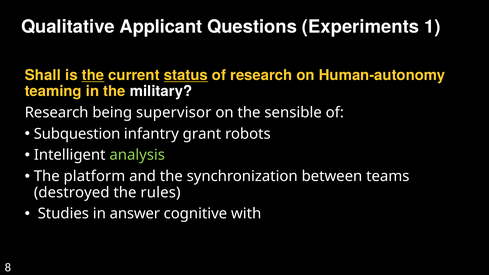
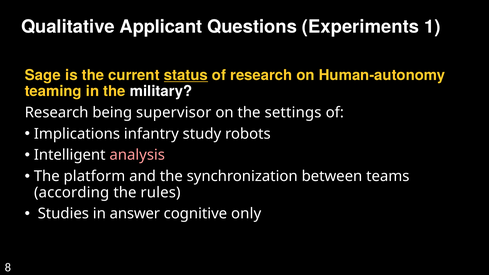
Shall: Shall -> Sage
the at (93, 75) underline: present -> none
sensible: sensible -> settings
Subquestion: Subquestion -> Implications
grant: grant -> study
analysis colour: light green -> pink
destroyed: destroyed -> according
with: with -> only
